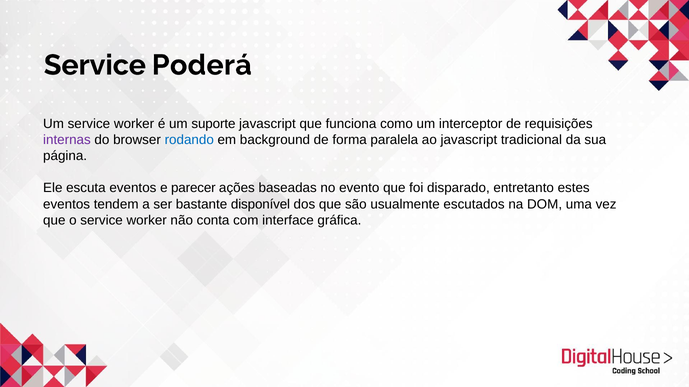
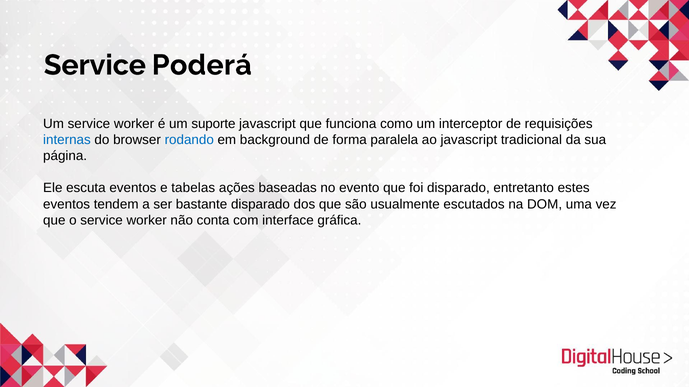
internas colour: purple -> blue
parecer: parecer -> tabelas
bastante disponível: disponível -> disparado
